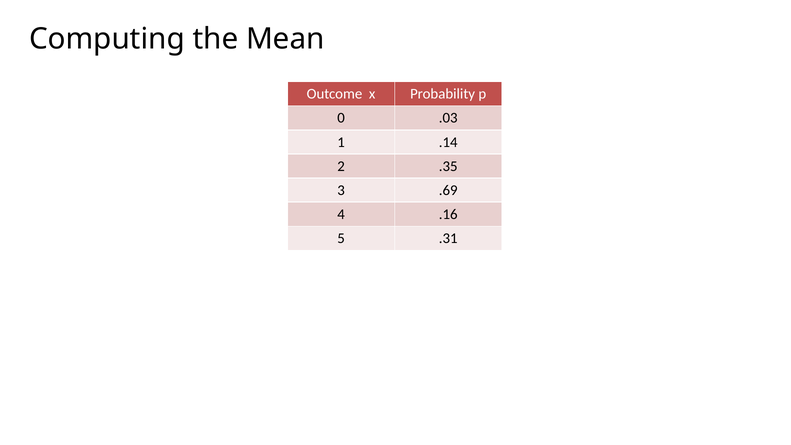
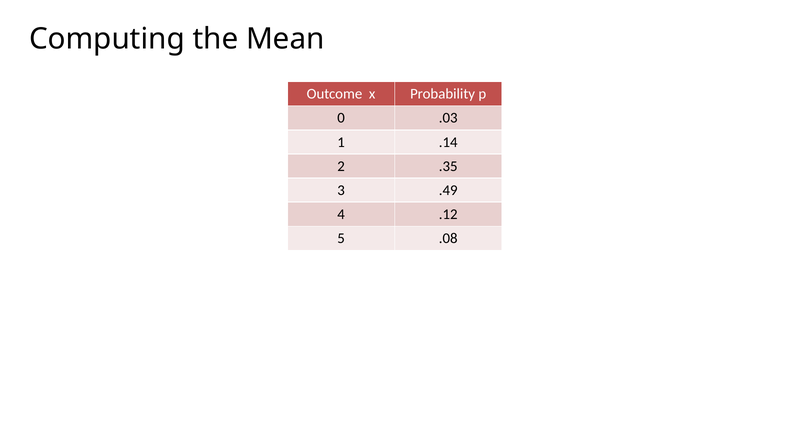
.69: .69 -> .49
.16: .16 -> .12
.31: .31 -> .08
